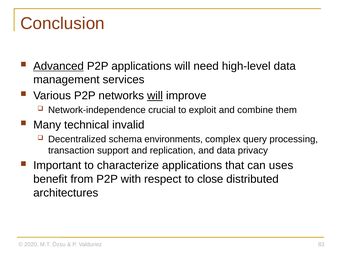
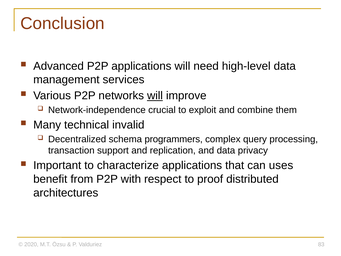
Advanced underline: present -> none
environments: environments -> programmers
close: close -> proof
